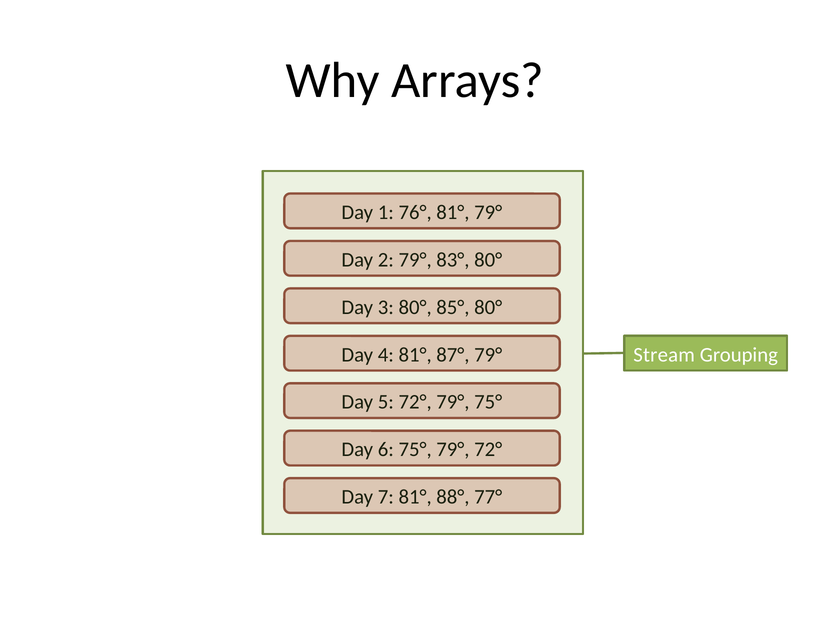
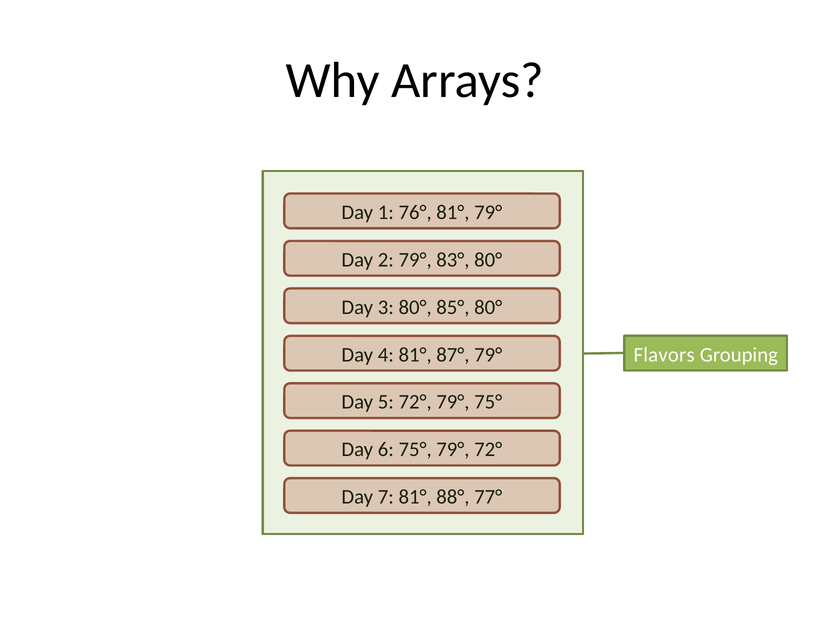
Stream: Stream -> Flavors
